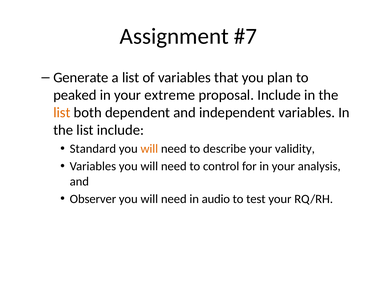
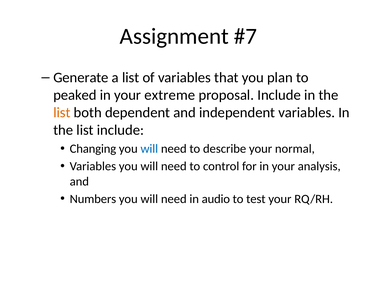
Standard: Standard -> Changing
will at (149, 149) colour: orange -> blue
validity: validity -> normal
Observer: Observer -> Numbers
